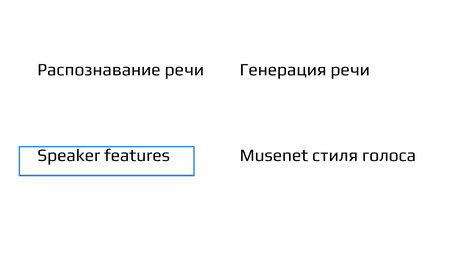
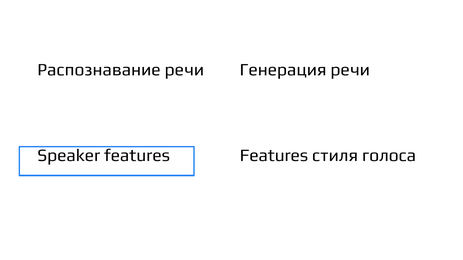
features Musenet: Musenet -> Features
